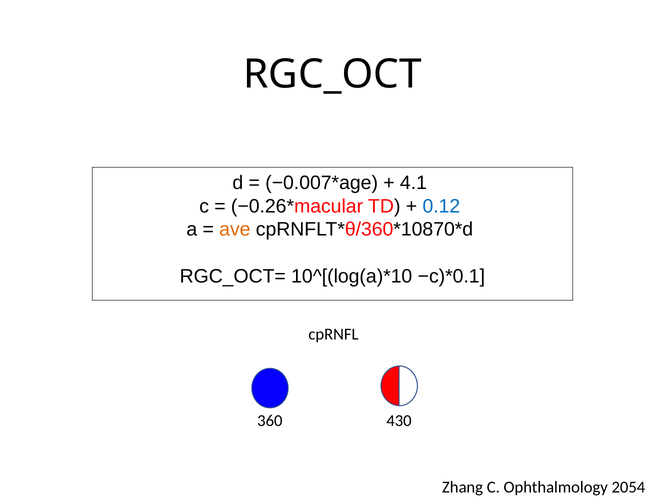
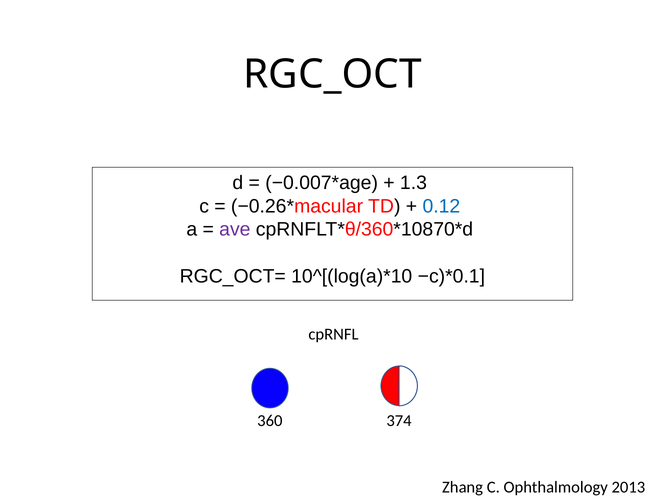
4.1: 4.1 -> 1.3
ave colour: orange -> purple
430: 430 -> 374
2054: 2054 -> 2013
